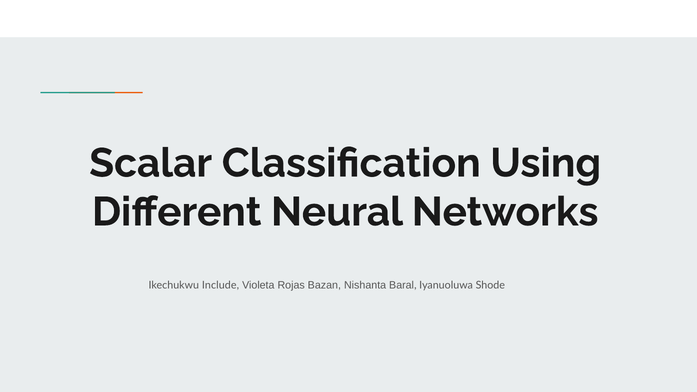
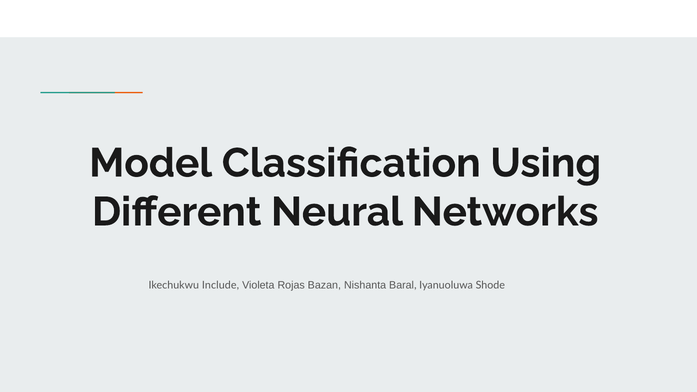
Scalar: Scalar -> Model
